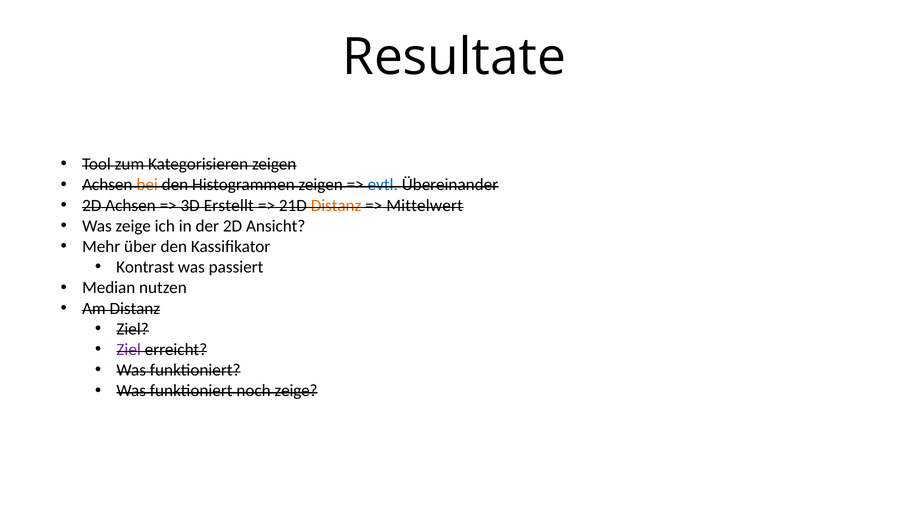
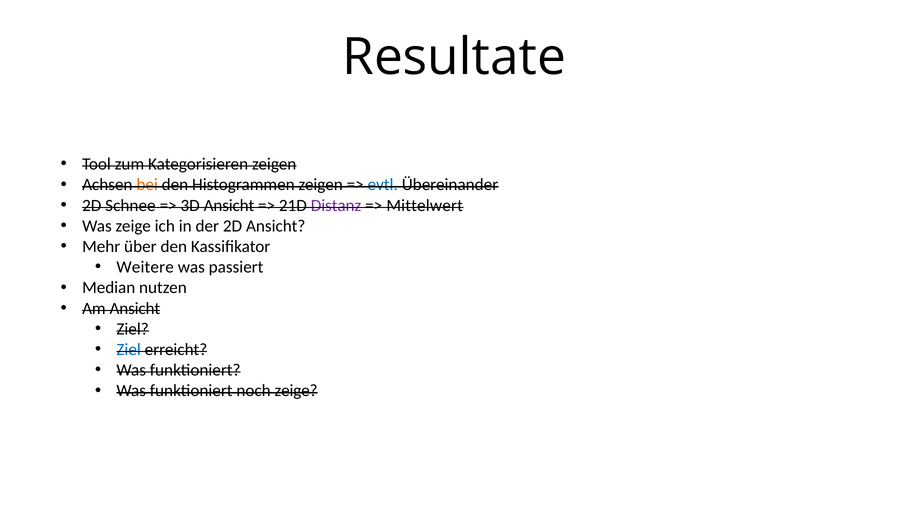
2D Achsen: Achsen -> Schnee
3D Erstellt: Erstellt -> Ansicht
Distanz at (336, 205) colour: orange -> purple
Kontrast: Kontrast -> Weitere
Am Distanz: Distanz -> Ansicht
Ziel at (129, 349) colour: purple -> blue
